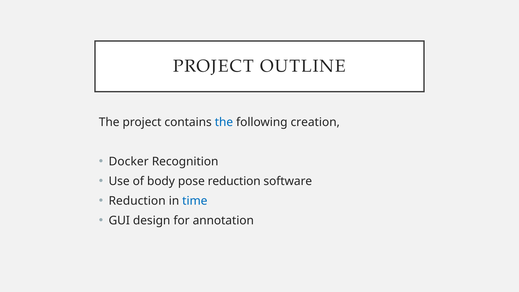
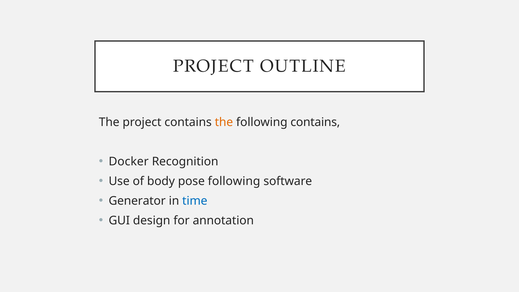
the at (224, 122) colour: blue -> orange
following creation: creation -> contains
pose reduction: reduction -> following
Reduction at (137, 201): Reduction -> Generator
